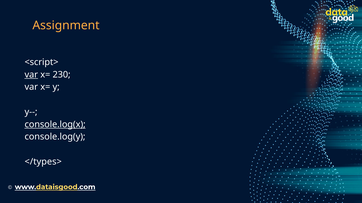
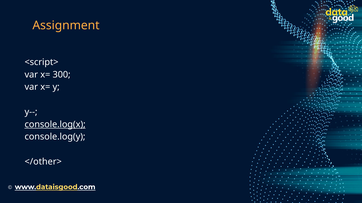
var at (31, 75) underline: present -> none
230: 230 -> 300
</types>: </types> -> </other>
